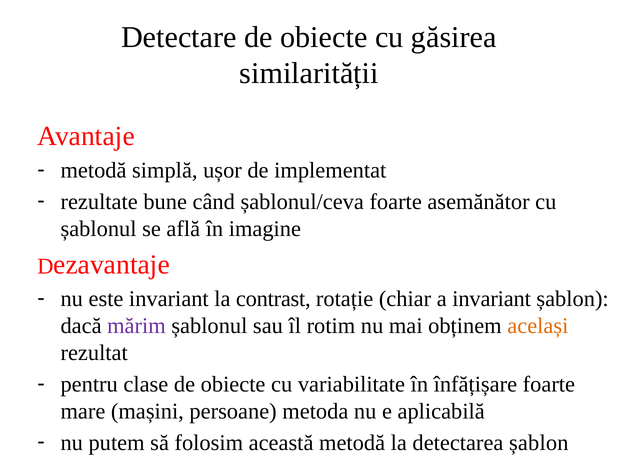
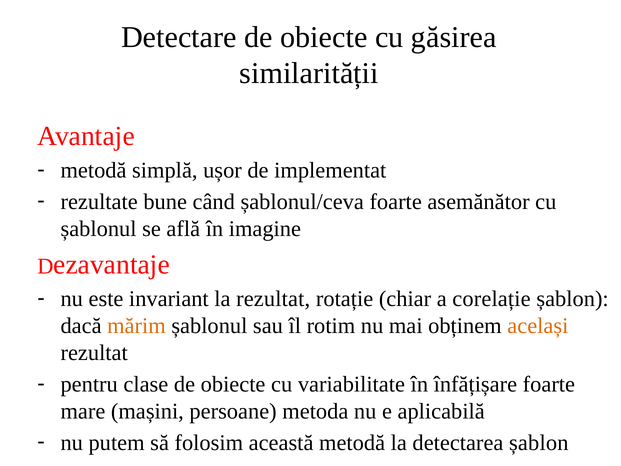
la contrast: contrast -> rezultat
a invariant: invariant -> corelație
mărim colour: purple -> orange
